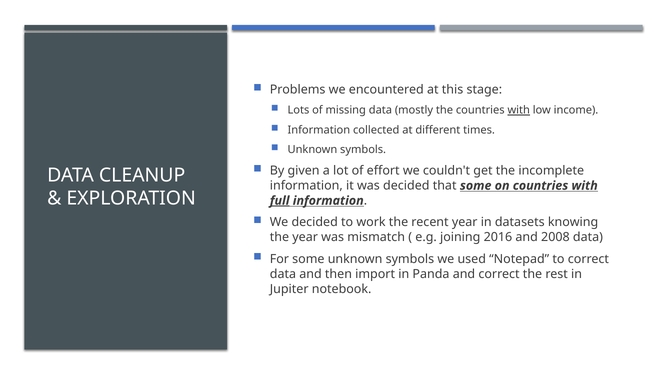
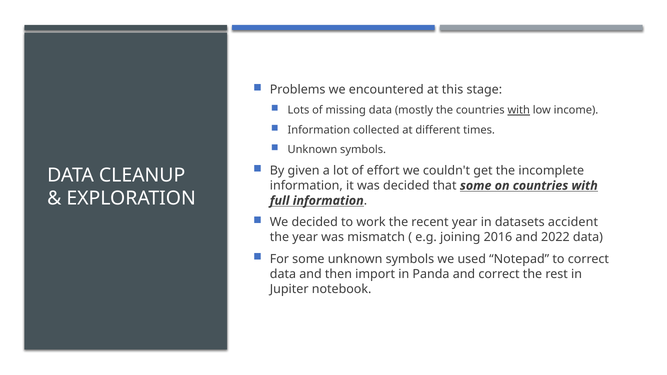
full underline: present -> none
knowing: knowing -> accident
2008: 2008 -> 2022
